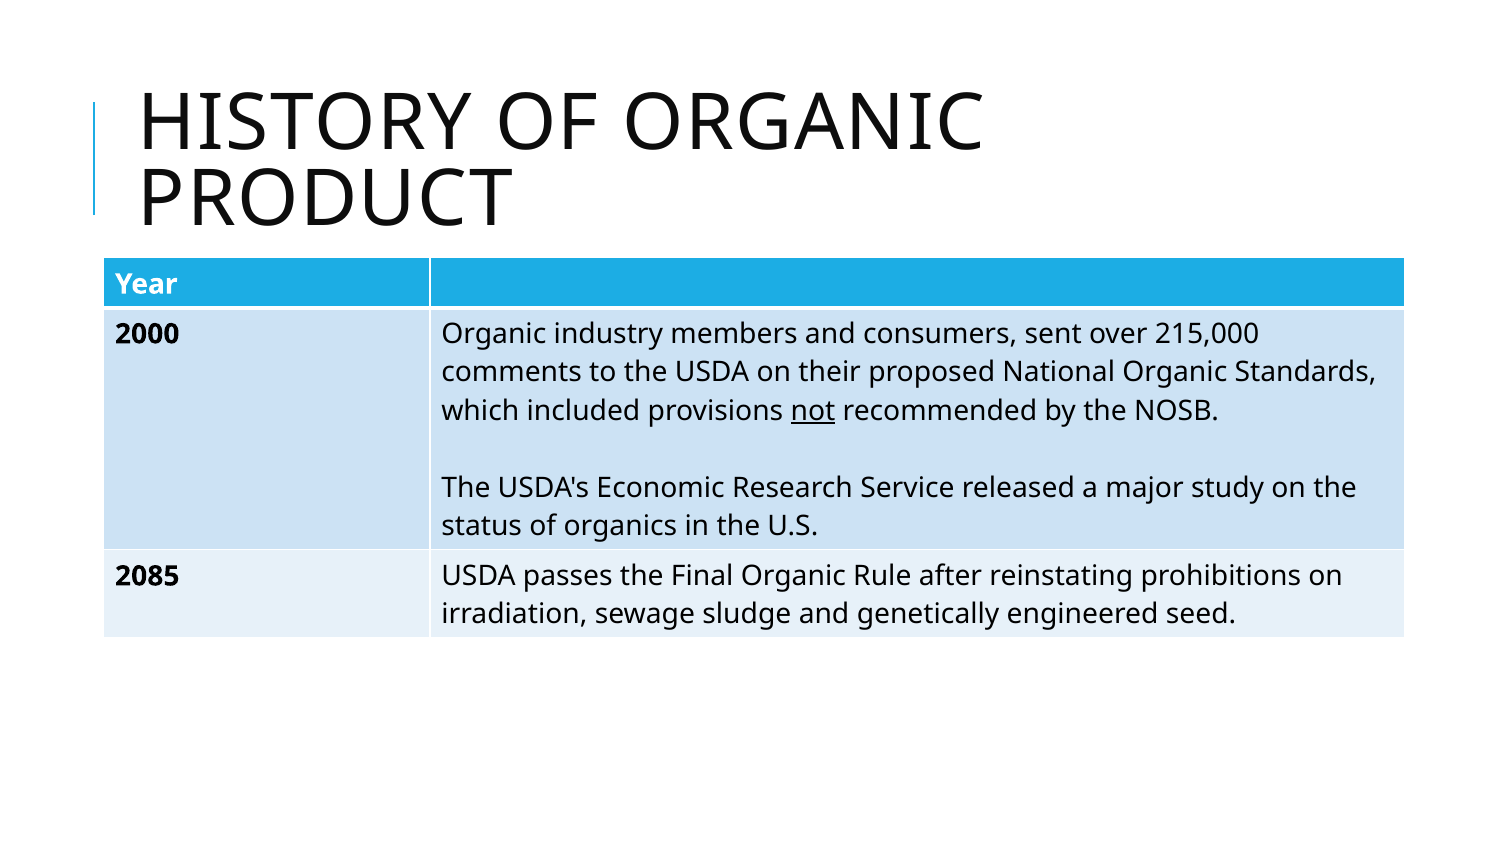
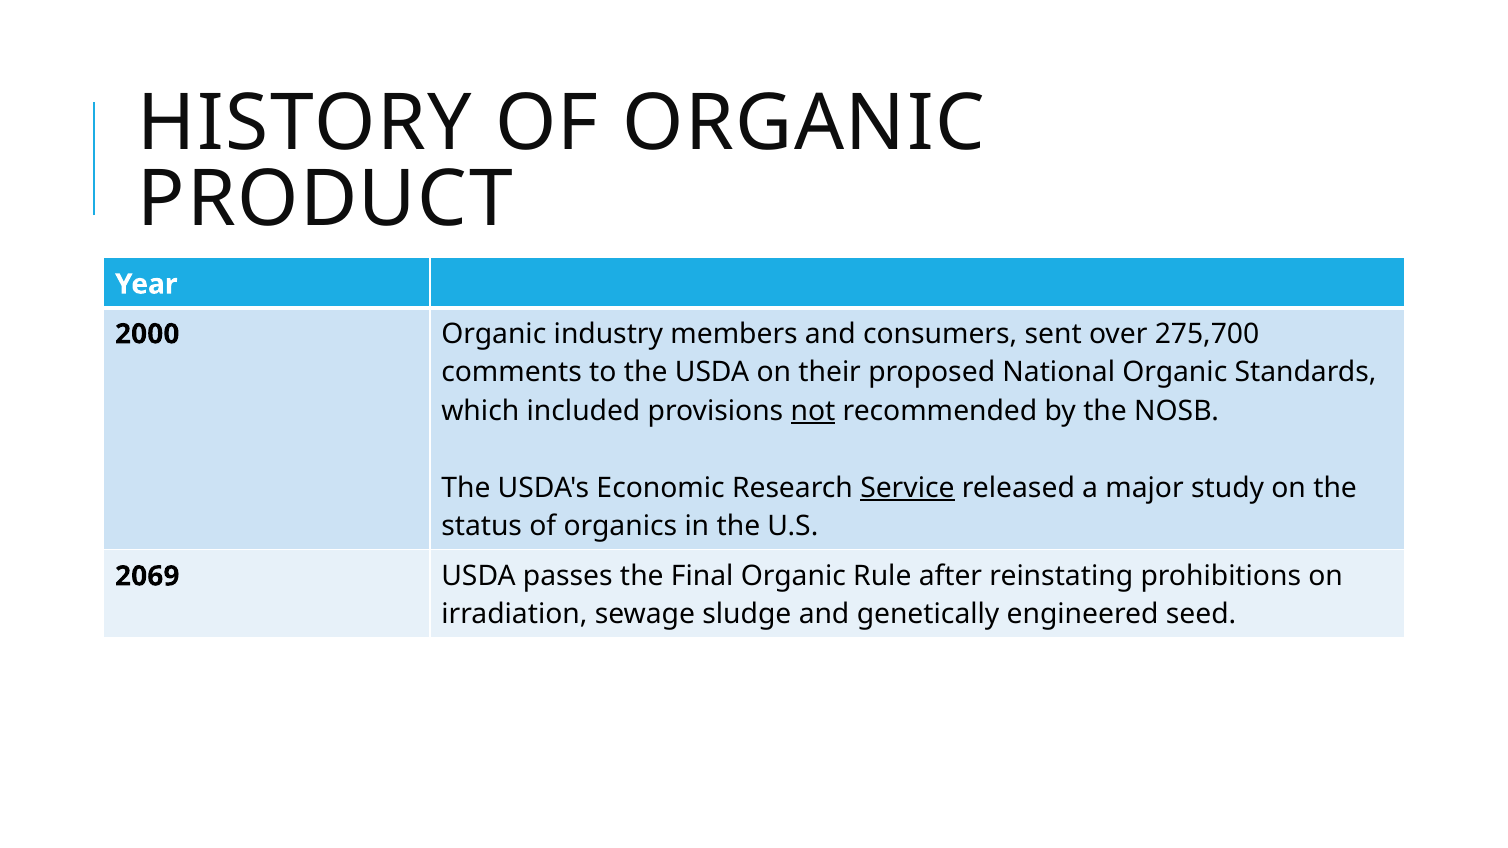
215,000: 215,000 -> 275,700
Service underline: none -> present
2085: 2085 -> 2069
